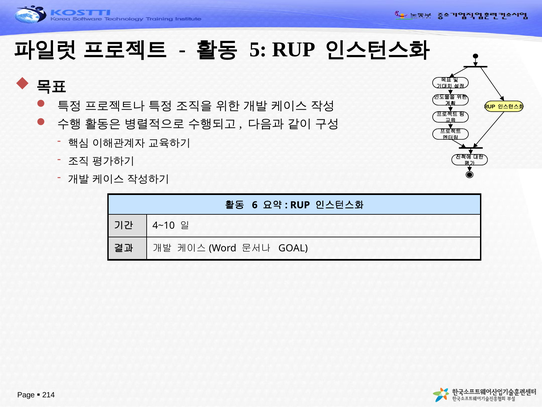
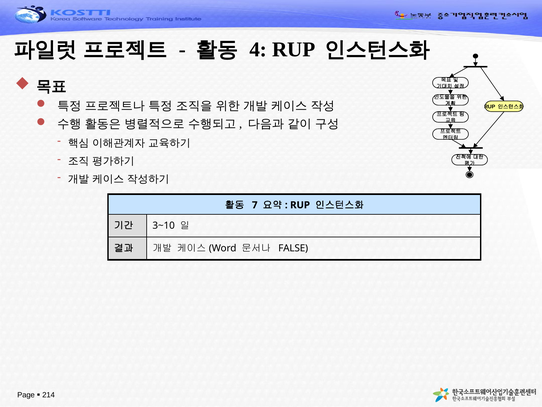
5: 5 -> 4
6: 6 -> 7
4~10: 4~10 -> 3~10
GOAL: GOAL -> FALSE
